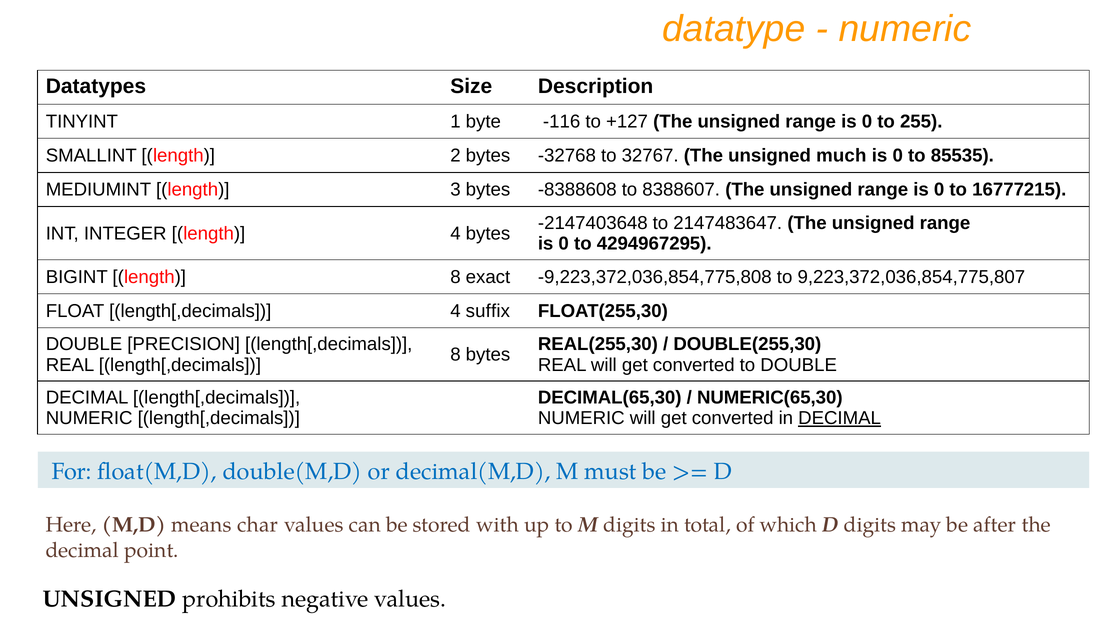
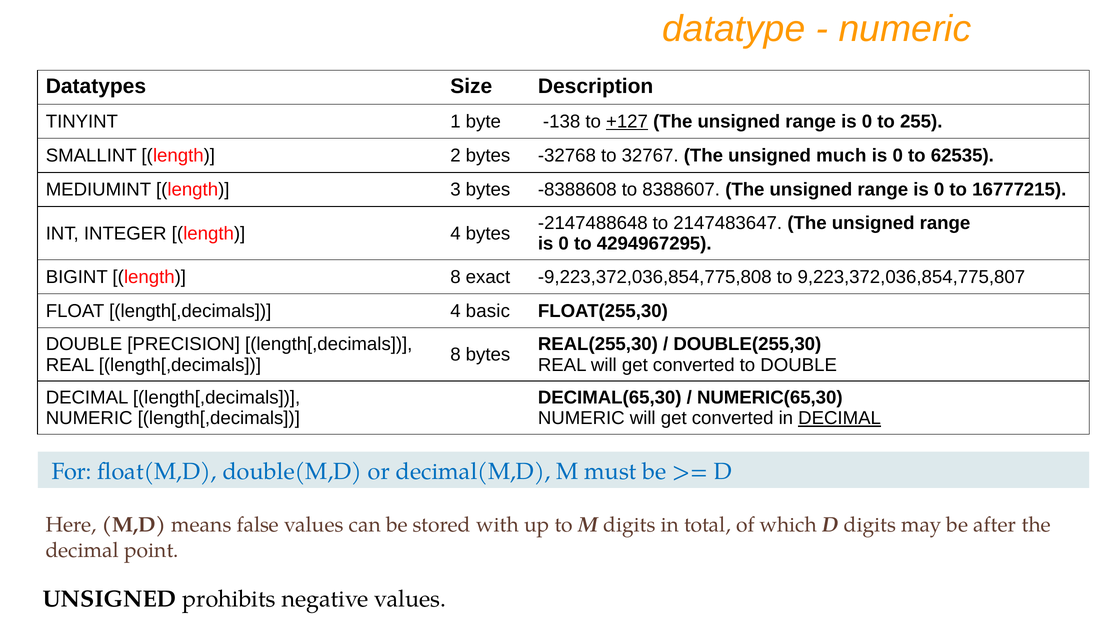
-116: -116 -> -138
+127 underline: none -> present
85535: 85535 -> 62535
-2147403648: -2147403648 -> -2147488648
suffix: suffix -> basic
char: char -> false
